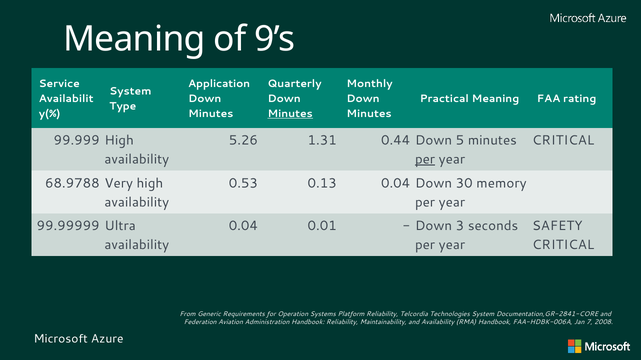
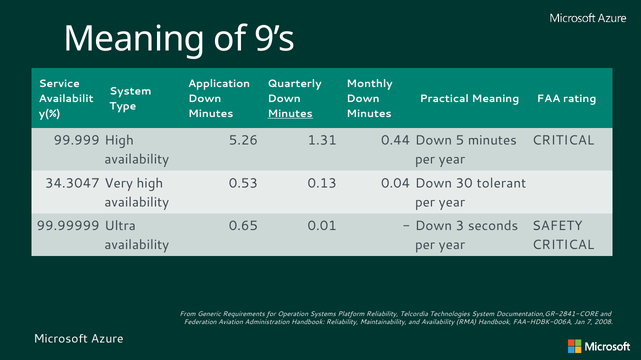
per at (425, 160) underline: present -> none
68.9788: 68.9788 -> 34.3047
memory: memory -> tolerant
0.04 at (243, 226): 0.04 -> 0.65
